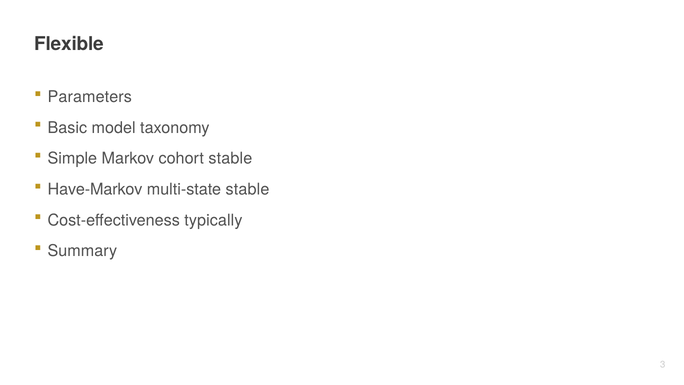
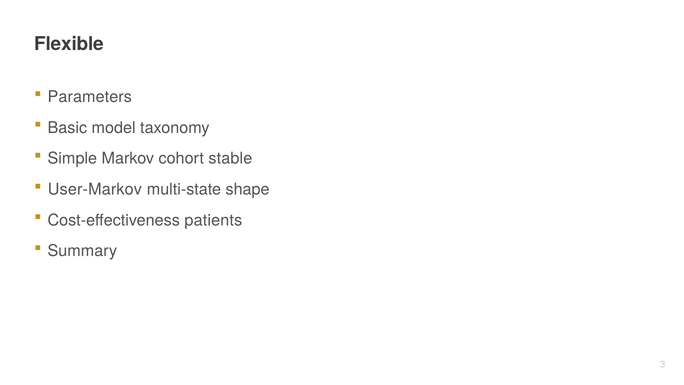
Have-Markov: Have-Markov -> User-Markov
multi-state stable: stable -> shape
typically: typically -> patients
